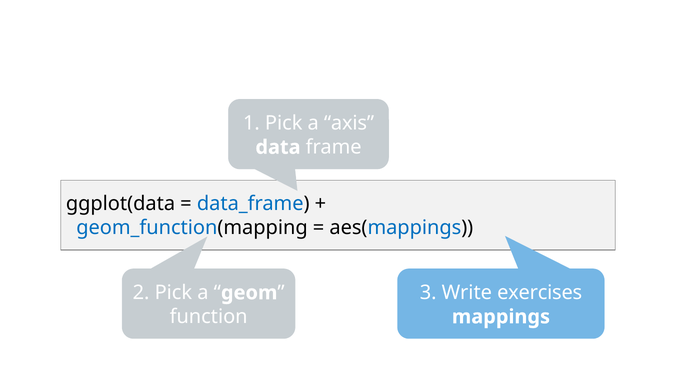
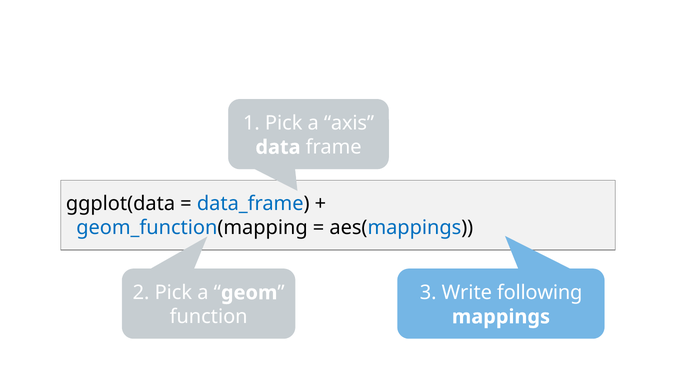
exercises: exercises -> following
